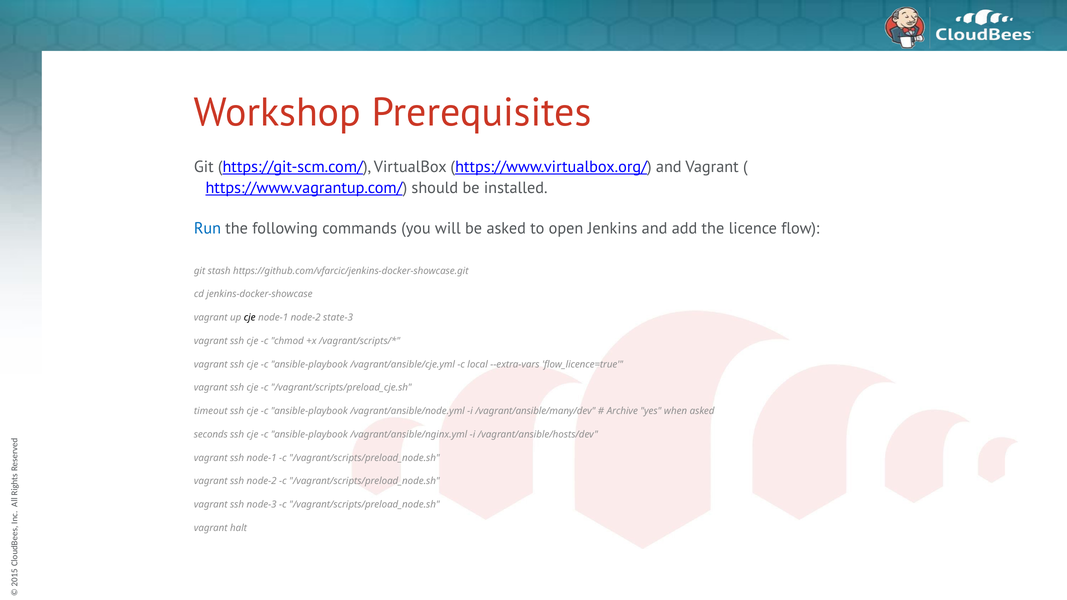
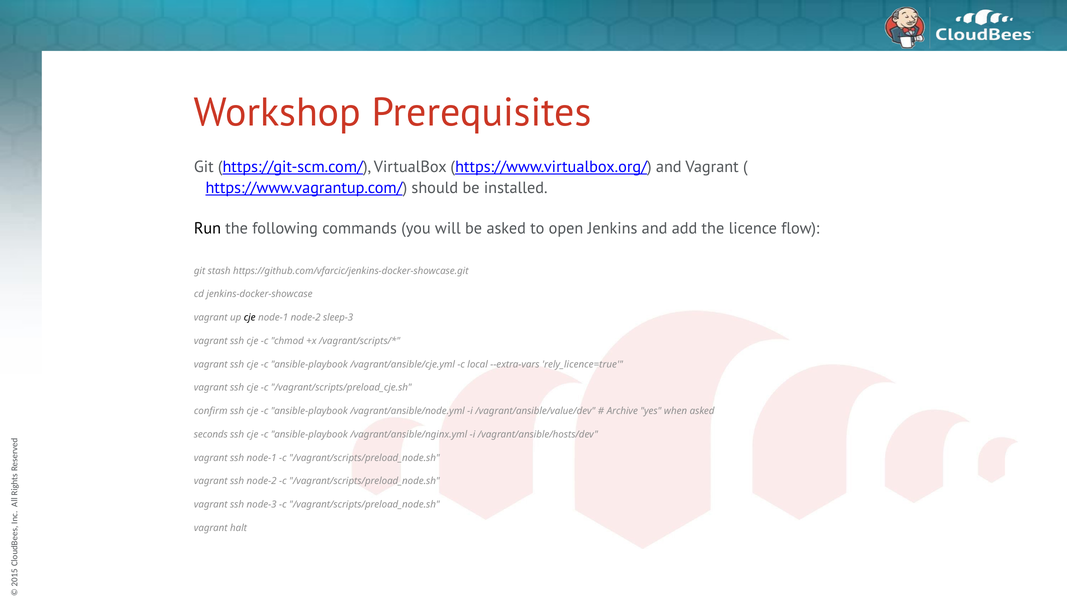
Run colour: blue -> black
state-3: state-3 -> sleep-3
flow_licence=true: flow_licence=true -> rely_licence=true
timeout: timeout -> confirm
/vagrant/ansible/many/dev: /vagrant/ansible/many/dev -> /vagrant/ansible/value/dev
